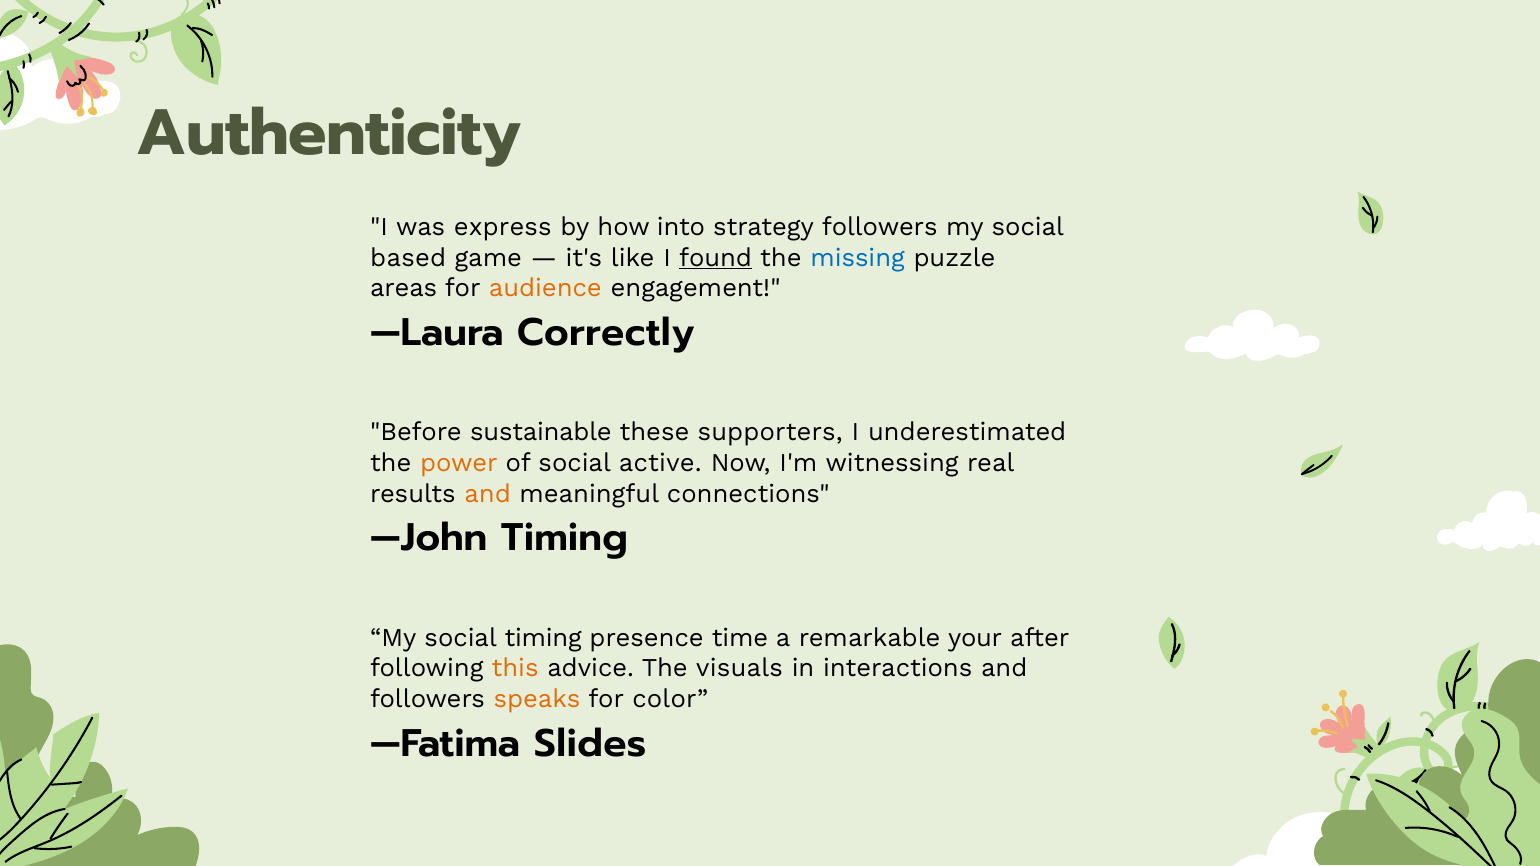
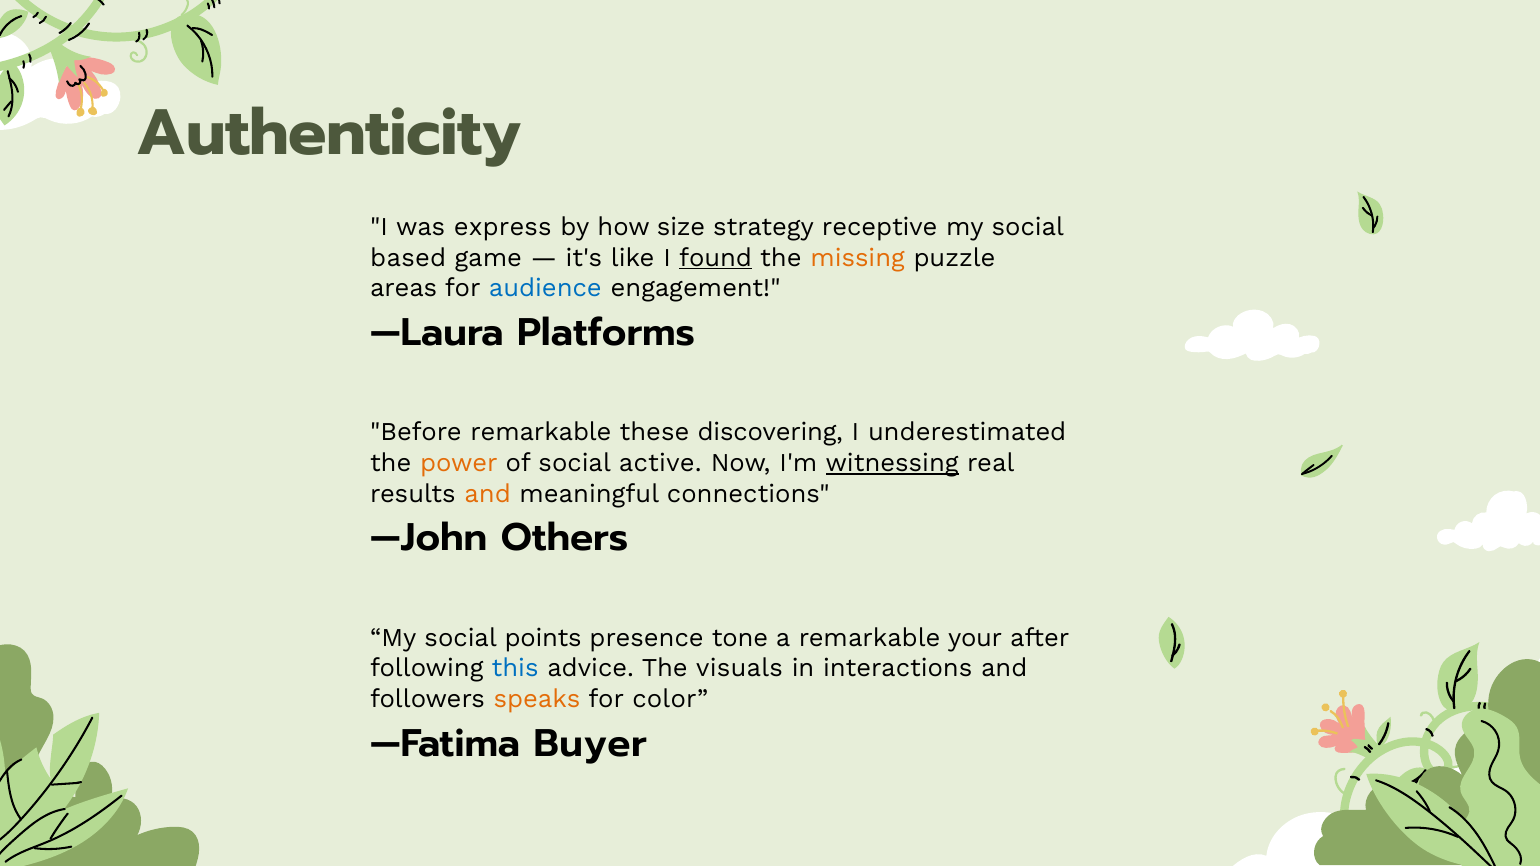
into: into -> size
strategy followers: followers -> receptive
missing colour: blue -> orange
audience colour: orange -> blue
Correctly: Correctly -> Platforms
Before sustainable: sustainable -> remarkable
supporters: supporters -> discovering
witnessing underline: none -> present
—John Timing: Timing -> Others
social timing: timing -> points
time: time -> tone
this colour: orange -> blue
Slides: Slides -> Buyer
